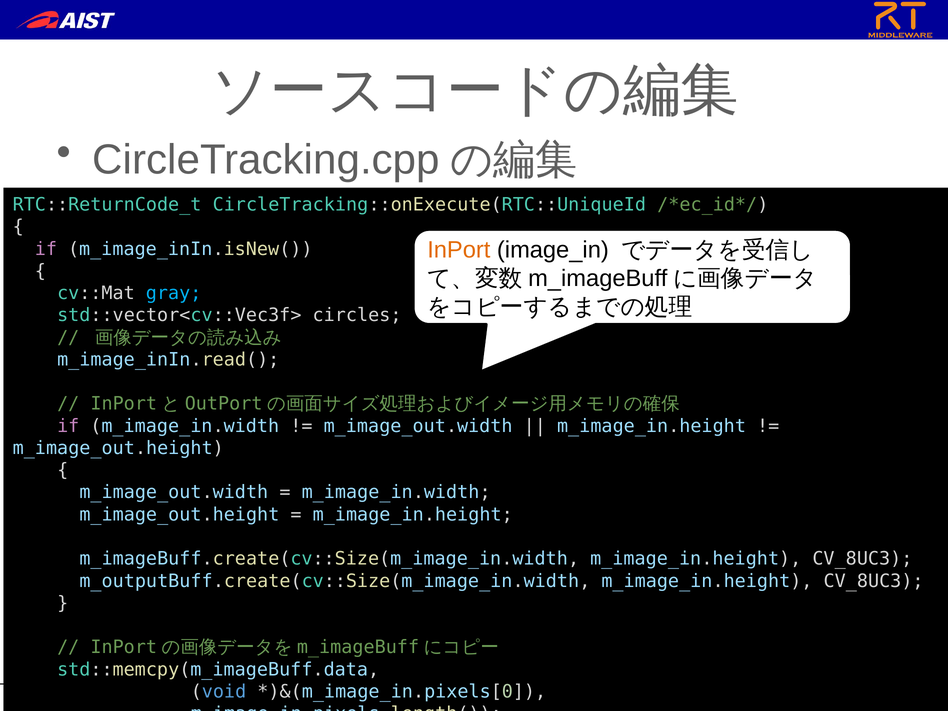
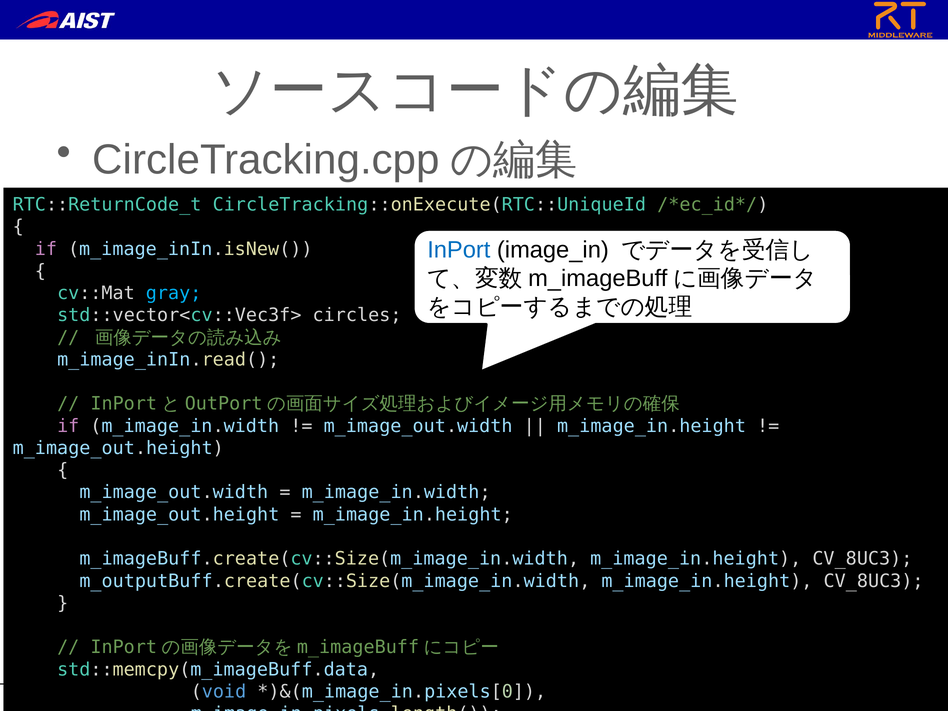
InPort colour: orange -> blue
